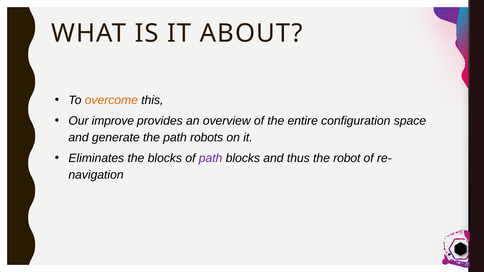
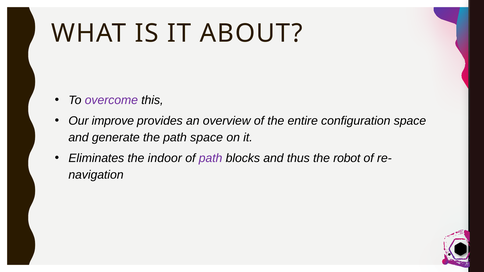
overcome colour: orange -> purple
path robots: robots -> space
the blocks: blocks -> indoor
